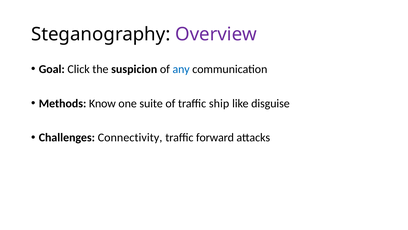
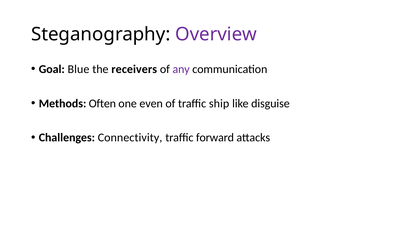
Click: Click -> Blue
suspicion: suspicion -> receivers
any colour: blue -> purple
Know: Know -> Often
suite: suite -> even
